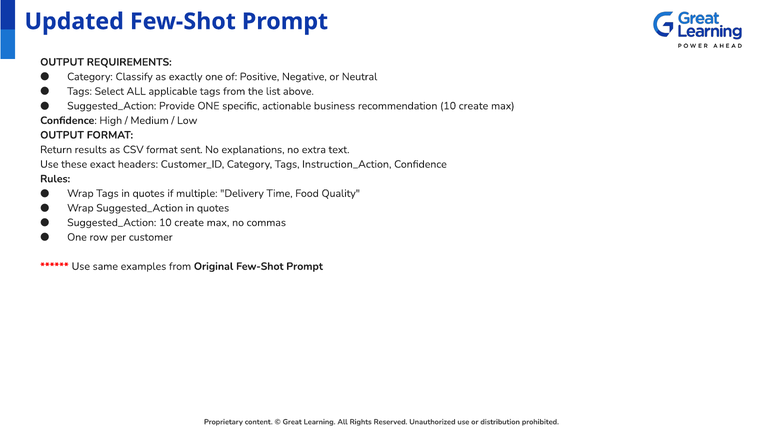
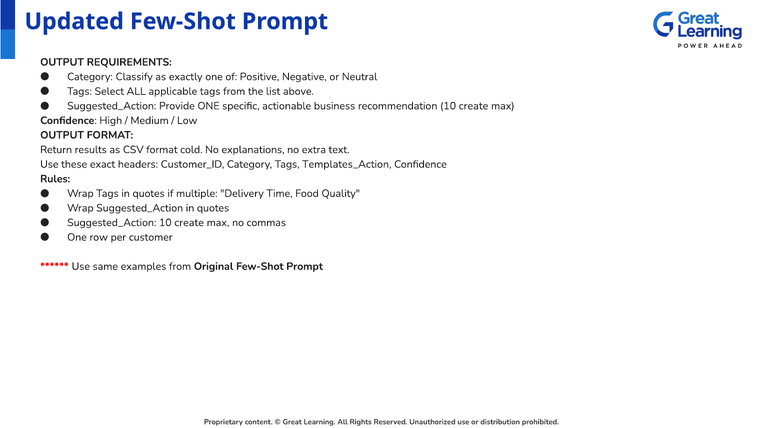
sent: sent -> cold
Instruction_Action: Instruction_Action -> Templates_Action
